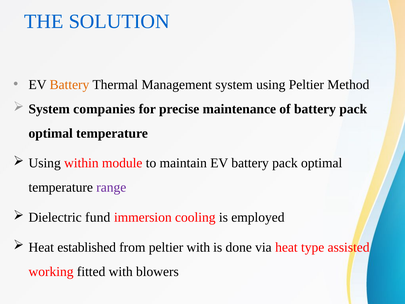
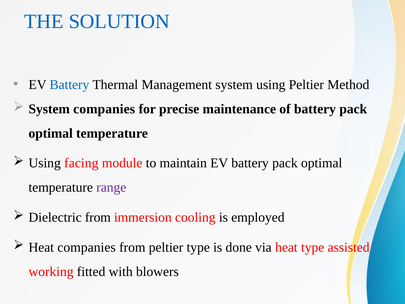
Battery at (69, 85) colour: orange -> blue
within: within -> facing
Dielectric fund: fund -> from
Heat established: established -> companies
peltier with: with -> type
